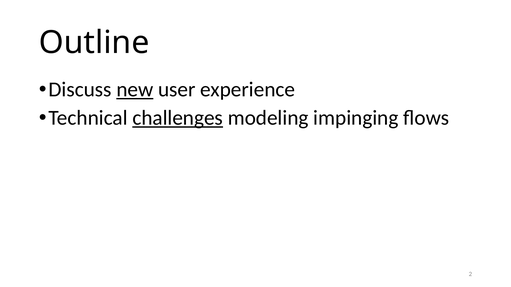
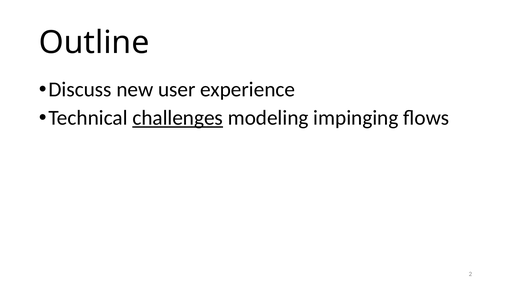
new underline: present -> none
